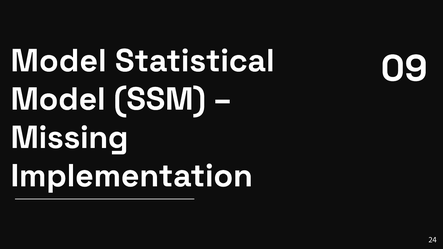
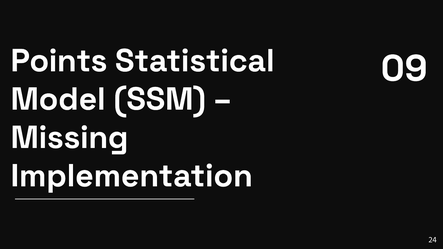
Model at (59, 61): Model -> Points
